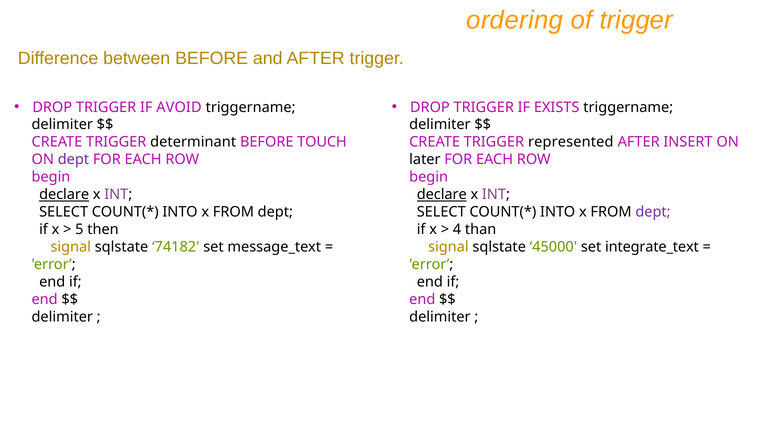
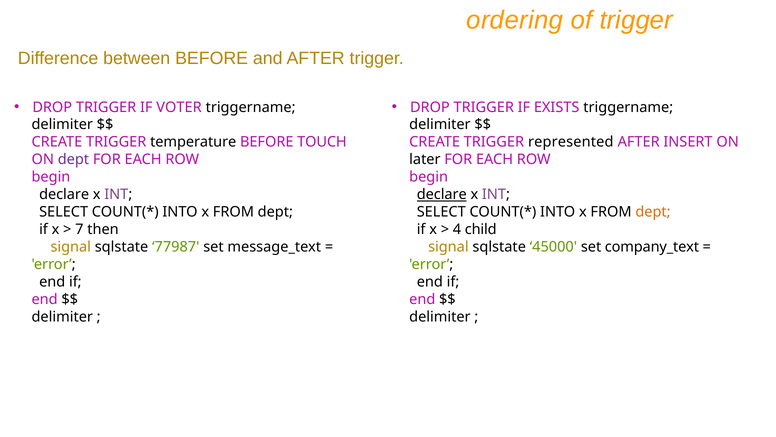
AVOID: AVOID -> VOTER
determinant: determinant -> temperature
declare at (64, 194) underline: present -> none
dept at (653, 212) colour: purple -> orange
5: 5 -> 7
than: than -> child
74182: 74182 -> 77987
integrate_text: integrate_text -> company_text
